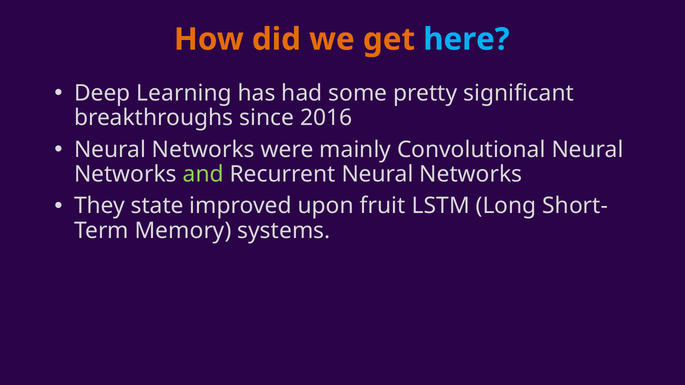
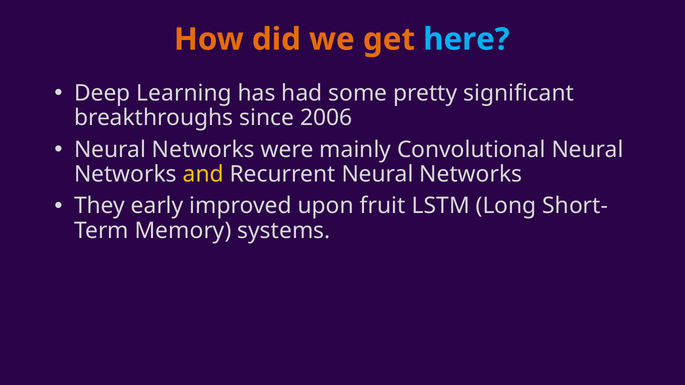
2016: 2016 -> 2006
and colour: light green -> yellow
state: state -> early
